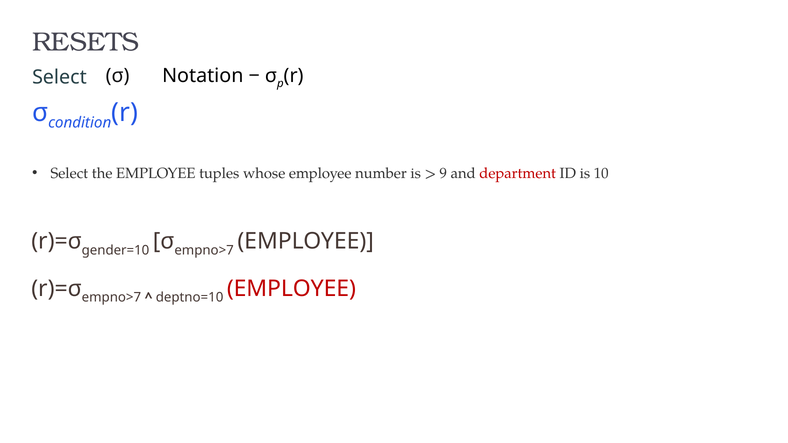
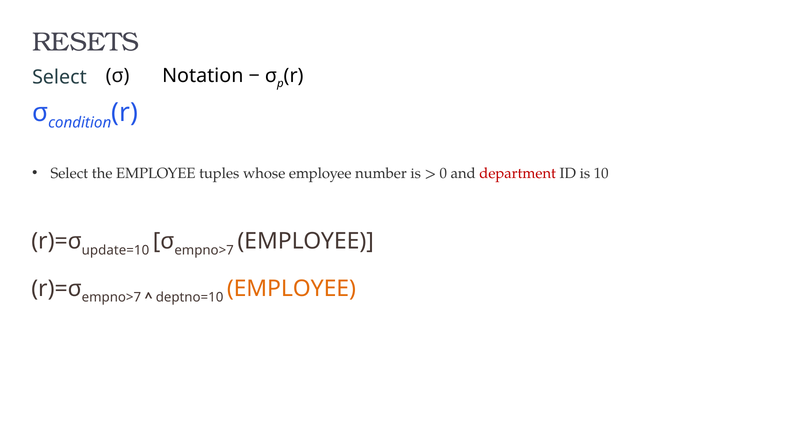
9: 9 -> 0
gender=10: gender=10 -> update=10
EMPLOYEE at (291, 289) colour: red -> orange
